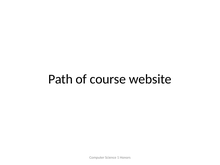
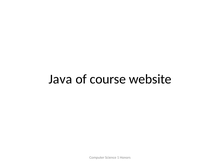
Path: Path -> Java
